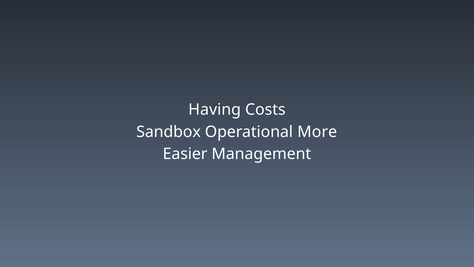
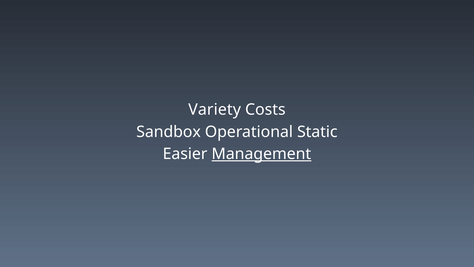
Having: Having -> Variety
More: More -> Static
Management underline: none -> present
